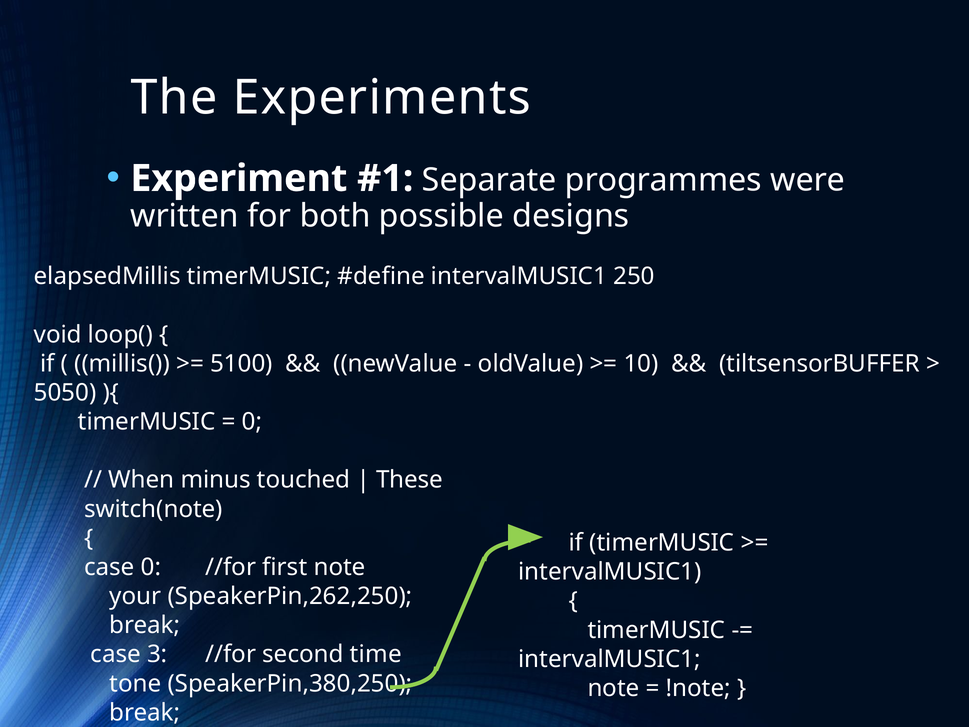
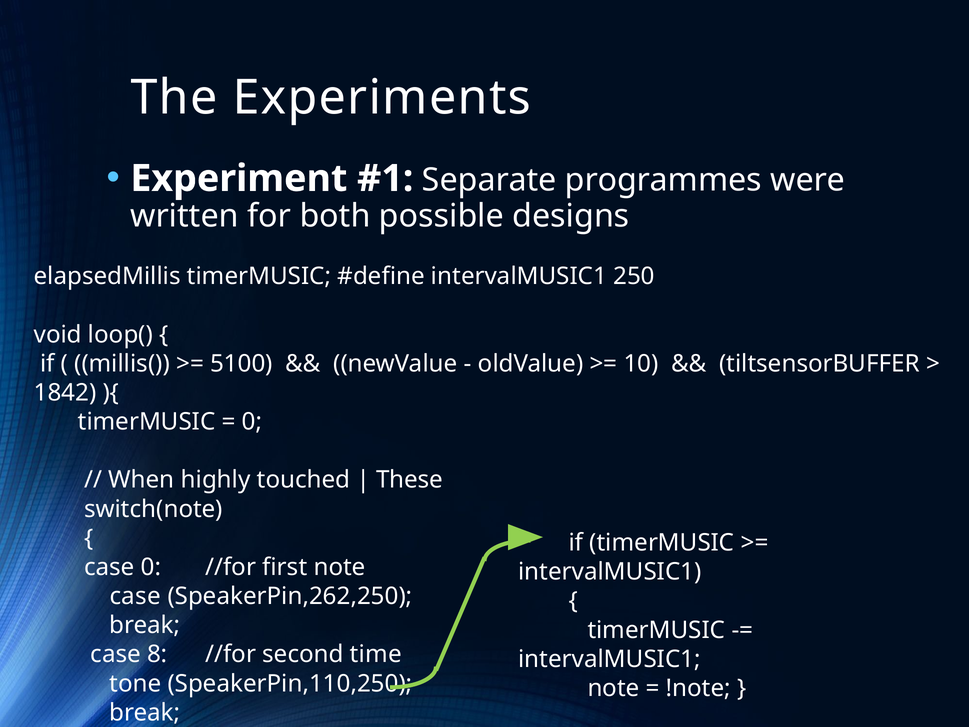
5050: 5050 -> 1842
minus: minus -> highly
your at (135, 596): your -> case
3: 3 -> 8
SpeakerPin,380,250: SpeakerPin,380,250 -> SpeakerPin,110,250
